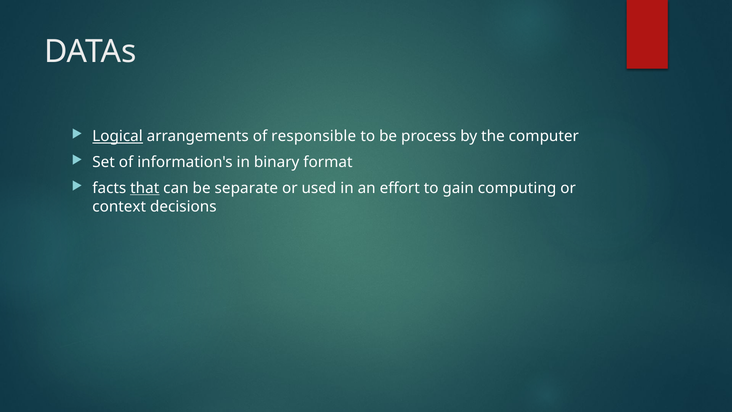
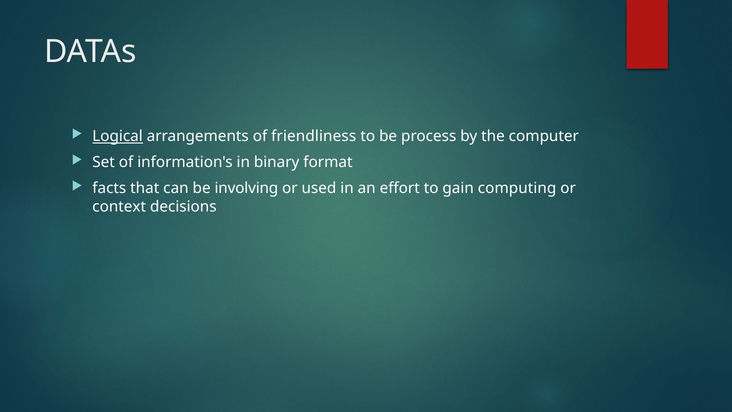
responsible: responsible -> friendliness
that underline: present -> none
separate: separate -> involving
